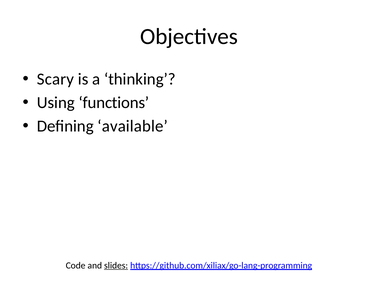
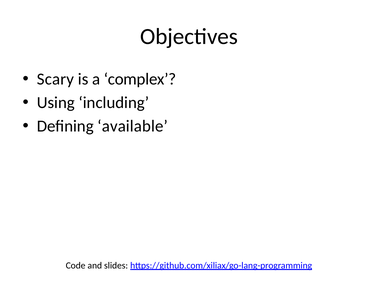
thinking: thinking -> complex
functions: functions -> including
slides underline: present -> none
